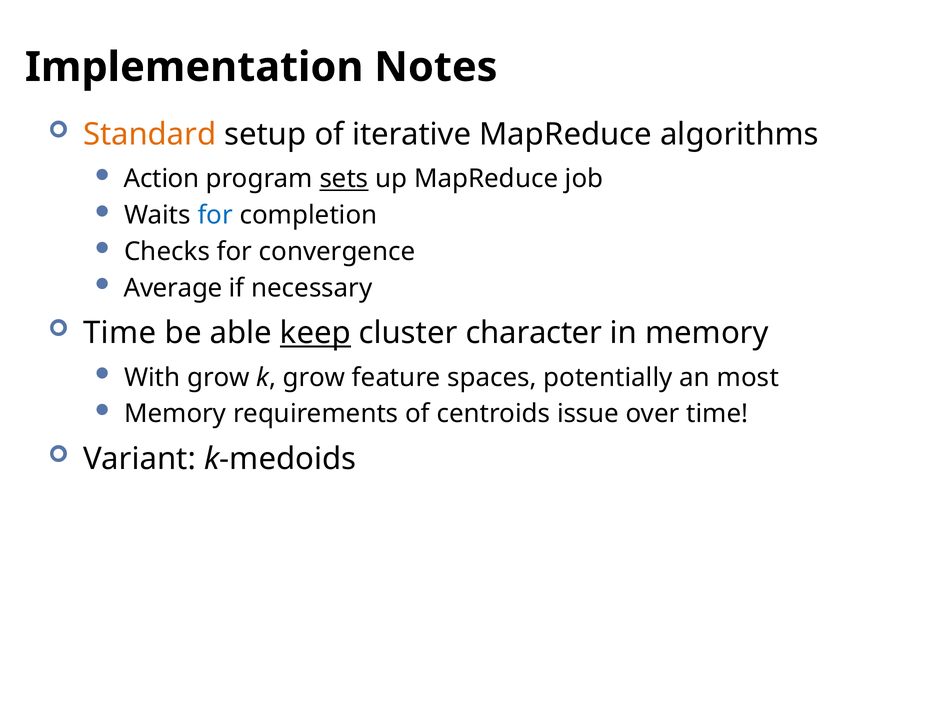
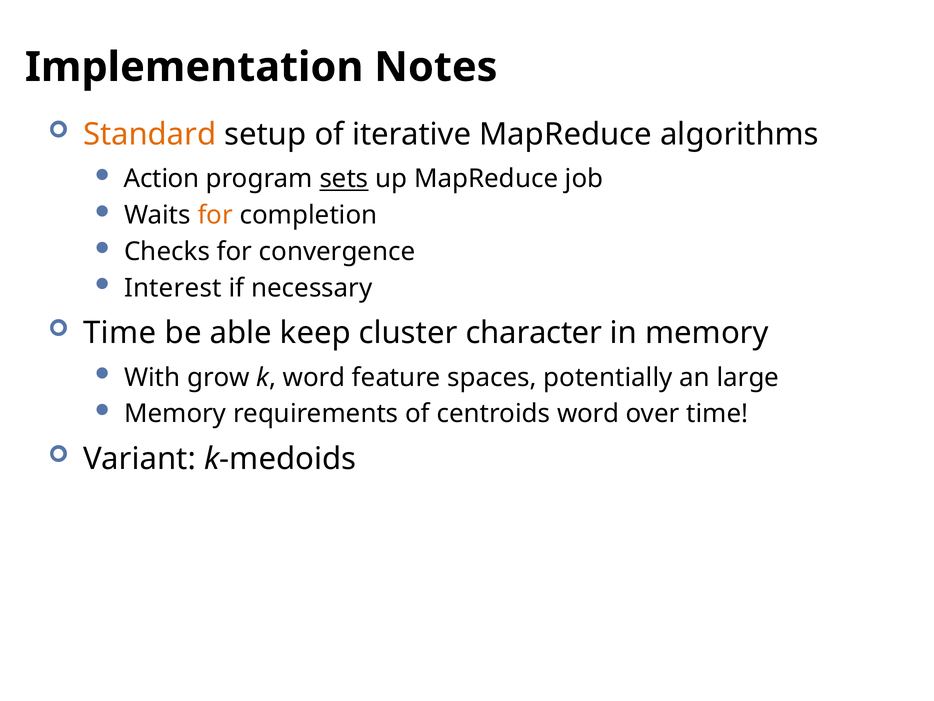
for at (215, 215) colour: blue -> orange
Average: Average -> Interest
keep underline: present -> none
k grow: grow -> word
most: most -> large
centroids issue: issue -> word
